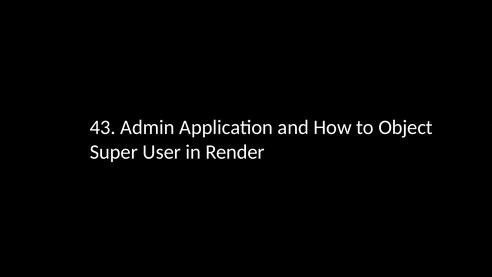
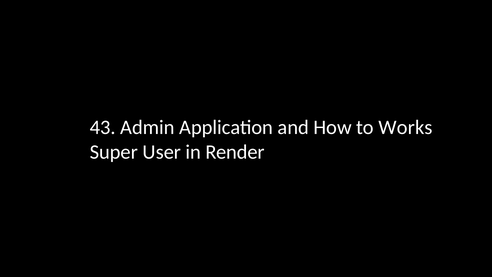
Object: Object -> Works
